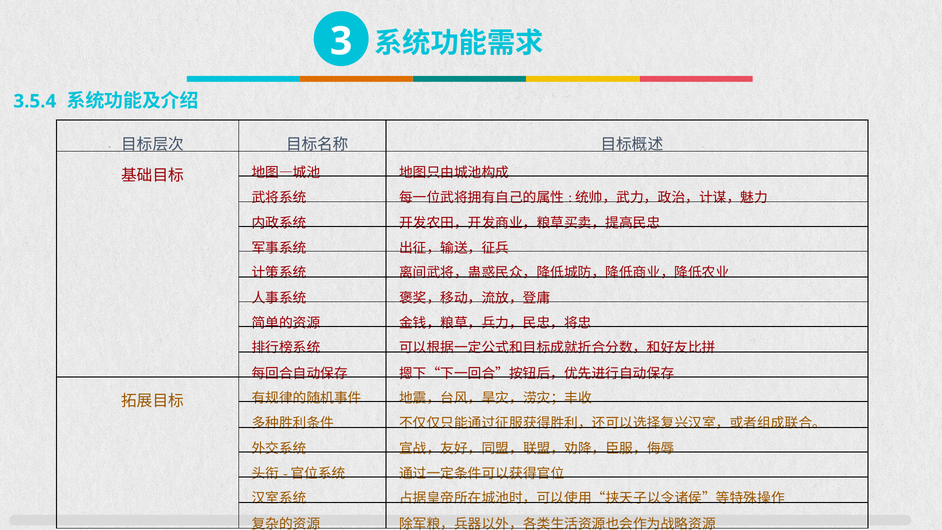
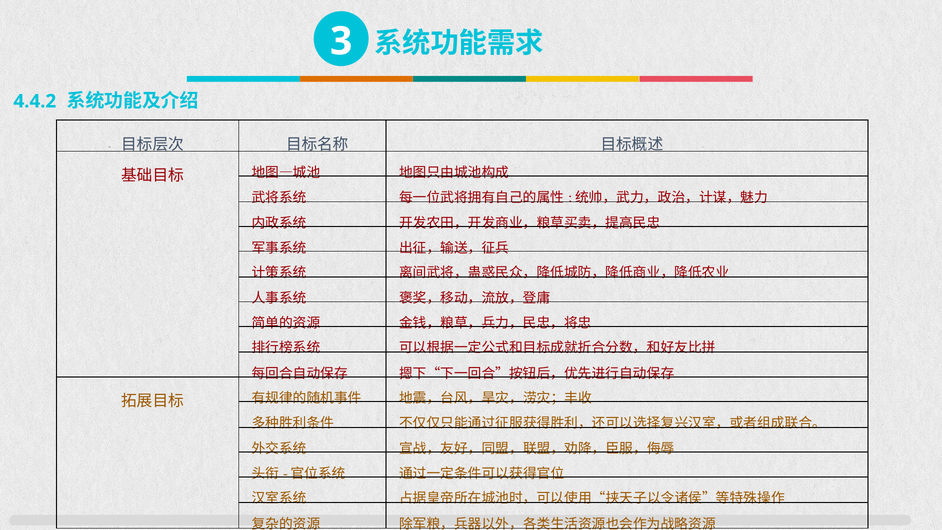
3.5.4: 3.5.4 -> 4.4.2
